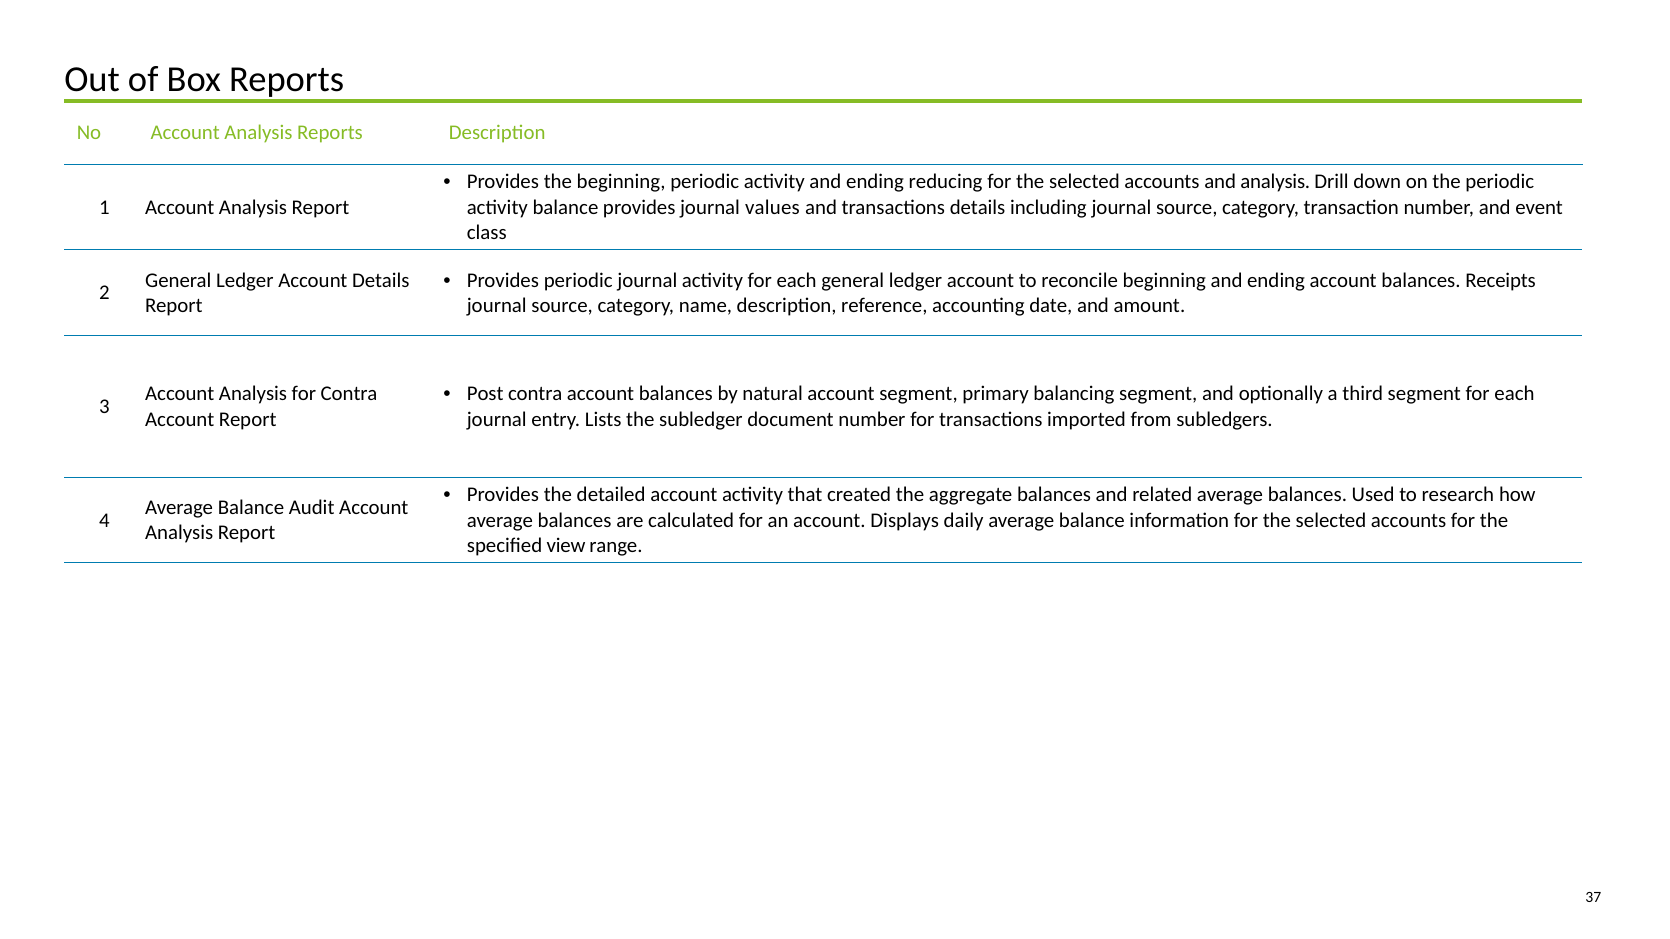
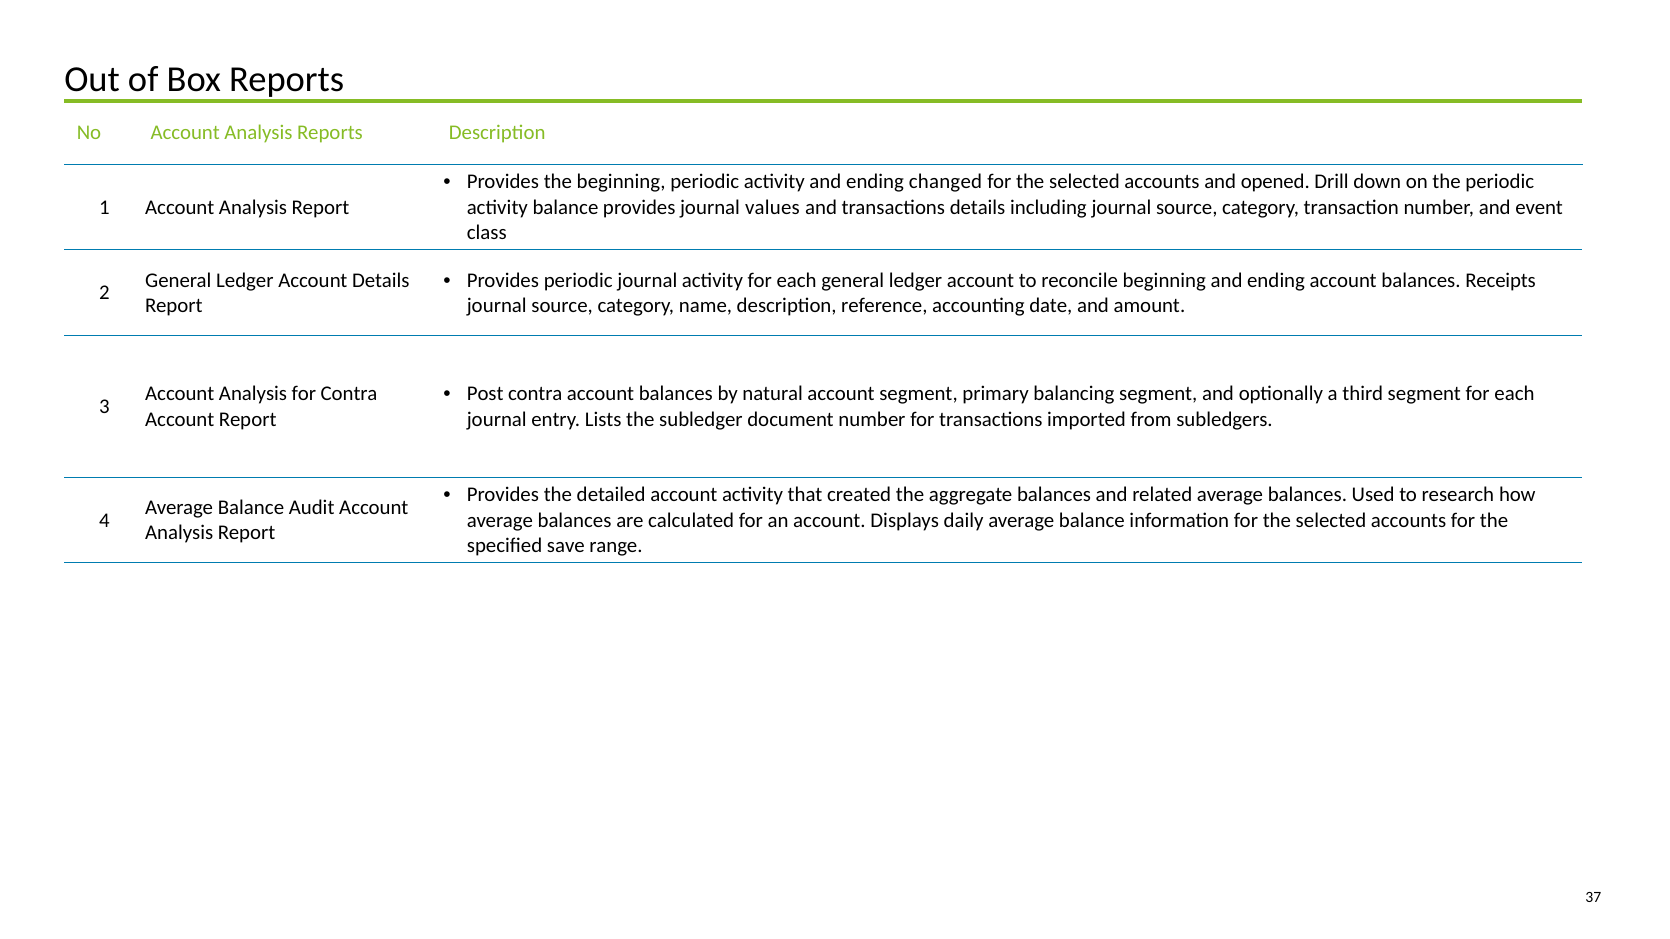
reducing: reducing -> changed
and analysis: analysis -> opened
view: view -> save
